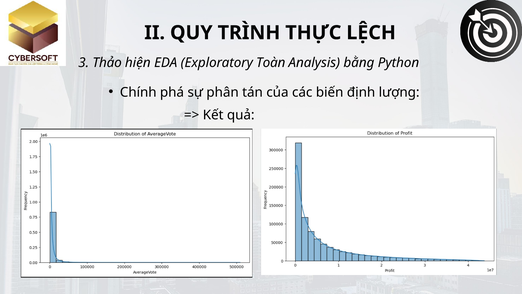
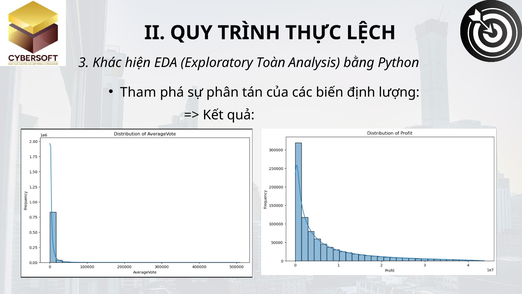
Thảo: Thảo -> Khác
Chính: Chính -> Tham
